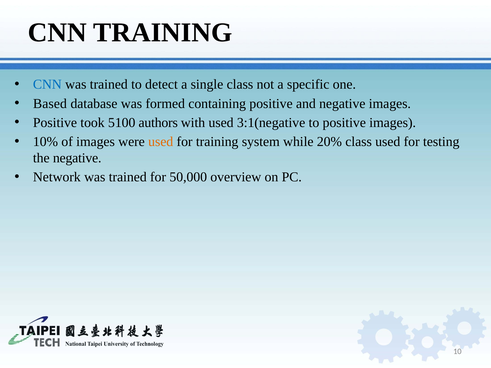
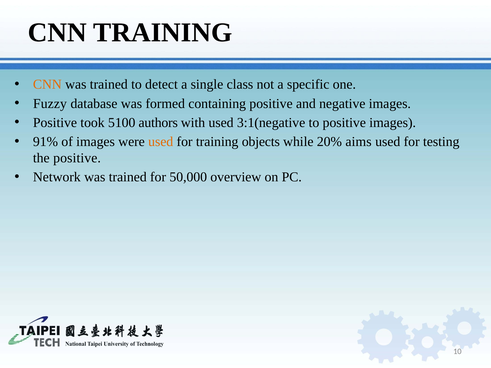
CNN at (47, 84) colour: blue -> orange
Based: Based -> Fuzzy
10%: 10% -> 91%
system: system -> objects
20% class: class -> aims
the negative: negative -> positive
